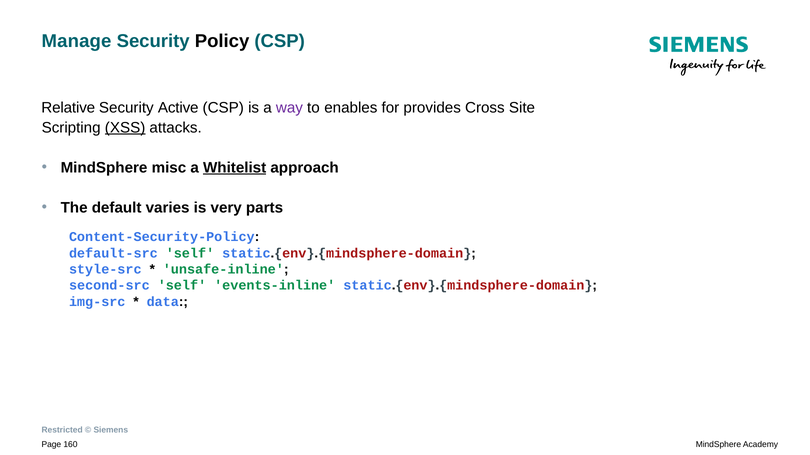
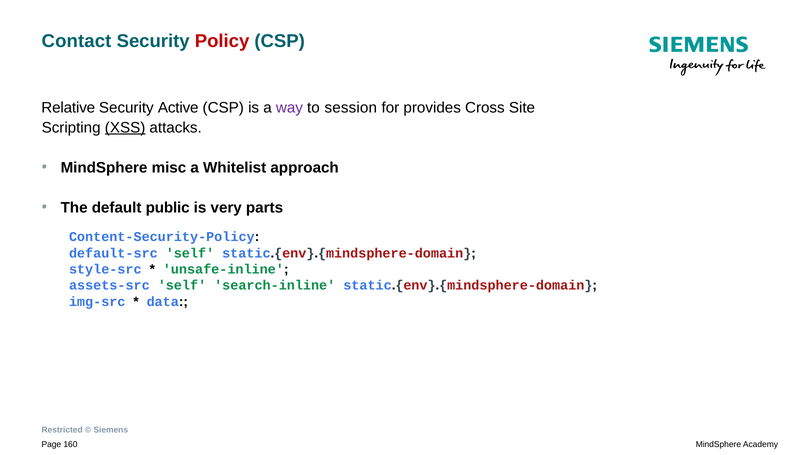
Manage: Manage -> Contact
Policy colour: black -> red
enables: enables -> session
Whitelist underline: present -> none
varies: varies -> public
second-src: second-src -> assets-src
events-inline: events-inline -> search-inline
